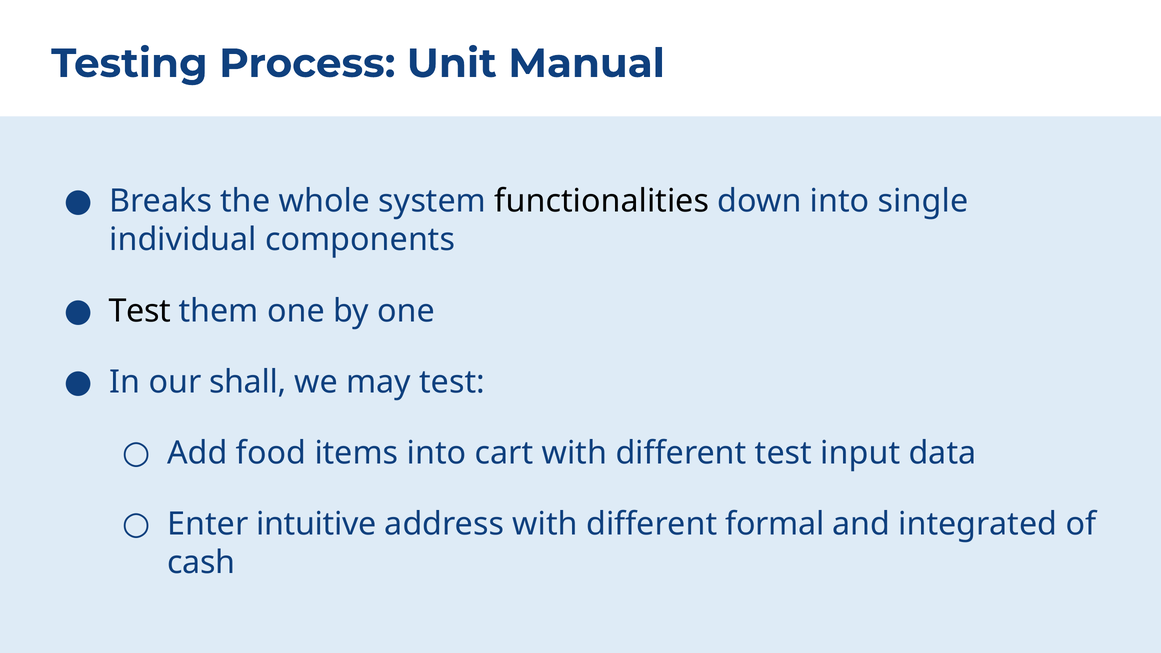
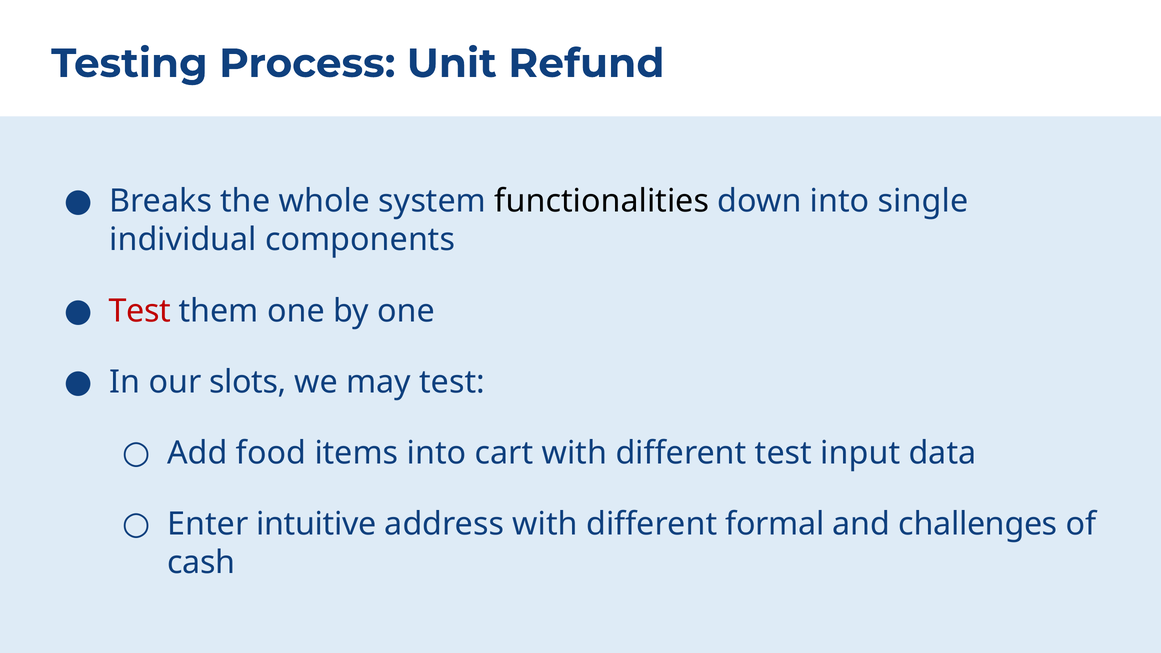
Manual: Manual -> Refund
Test at (140, 311) colour: black -> red
shall: shall -> slots
integrated: integrated -> challenges
